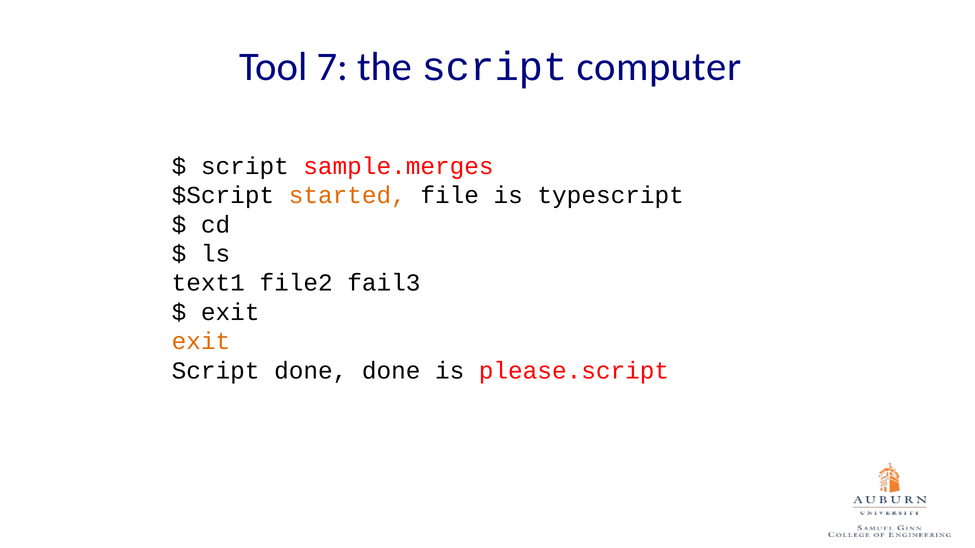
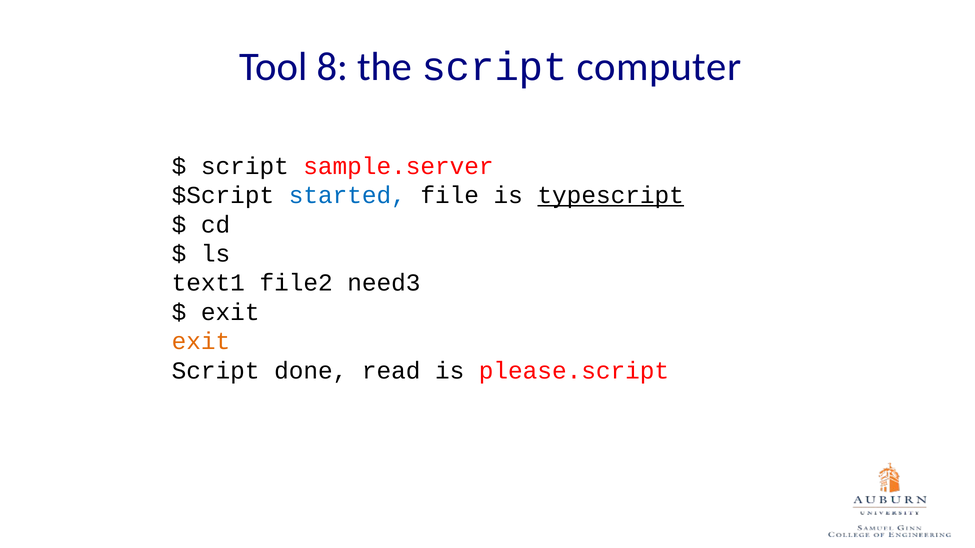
7: 7 -> 8
sample.merges: sample.merges -> sample.server
started colour: orange -> blue
typescript underline: none -> present
fail3: fail3 -> need3
done done: done -> read
